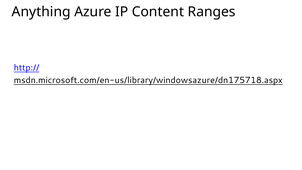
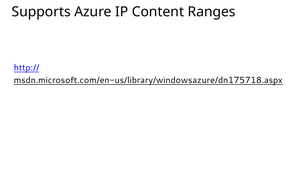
Anything: Anything -> Supports
